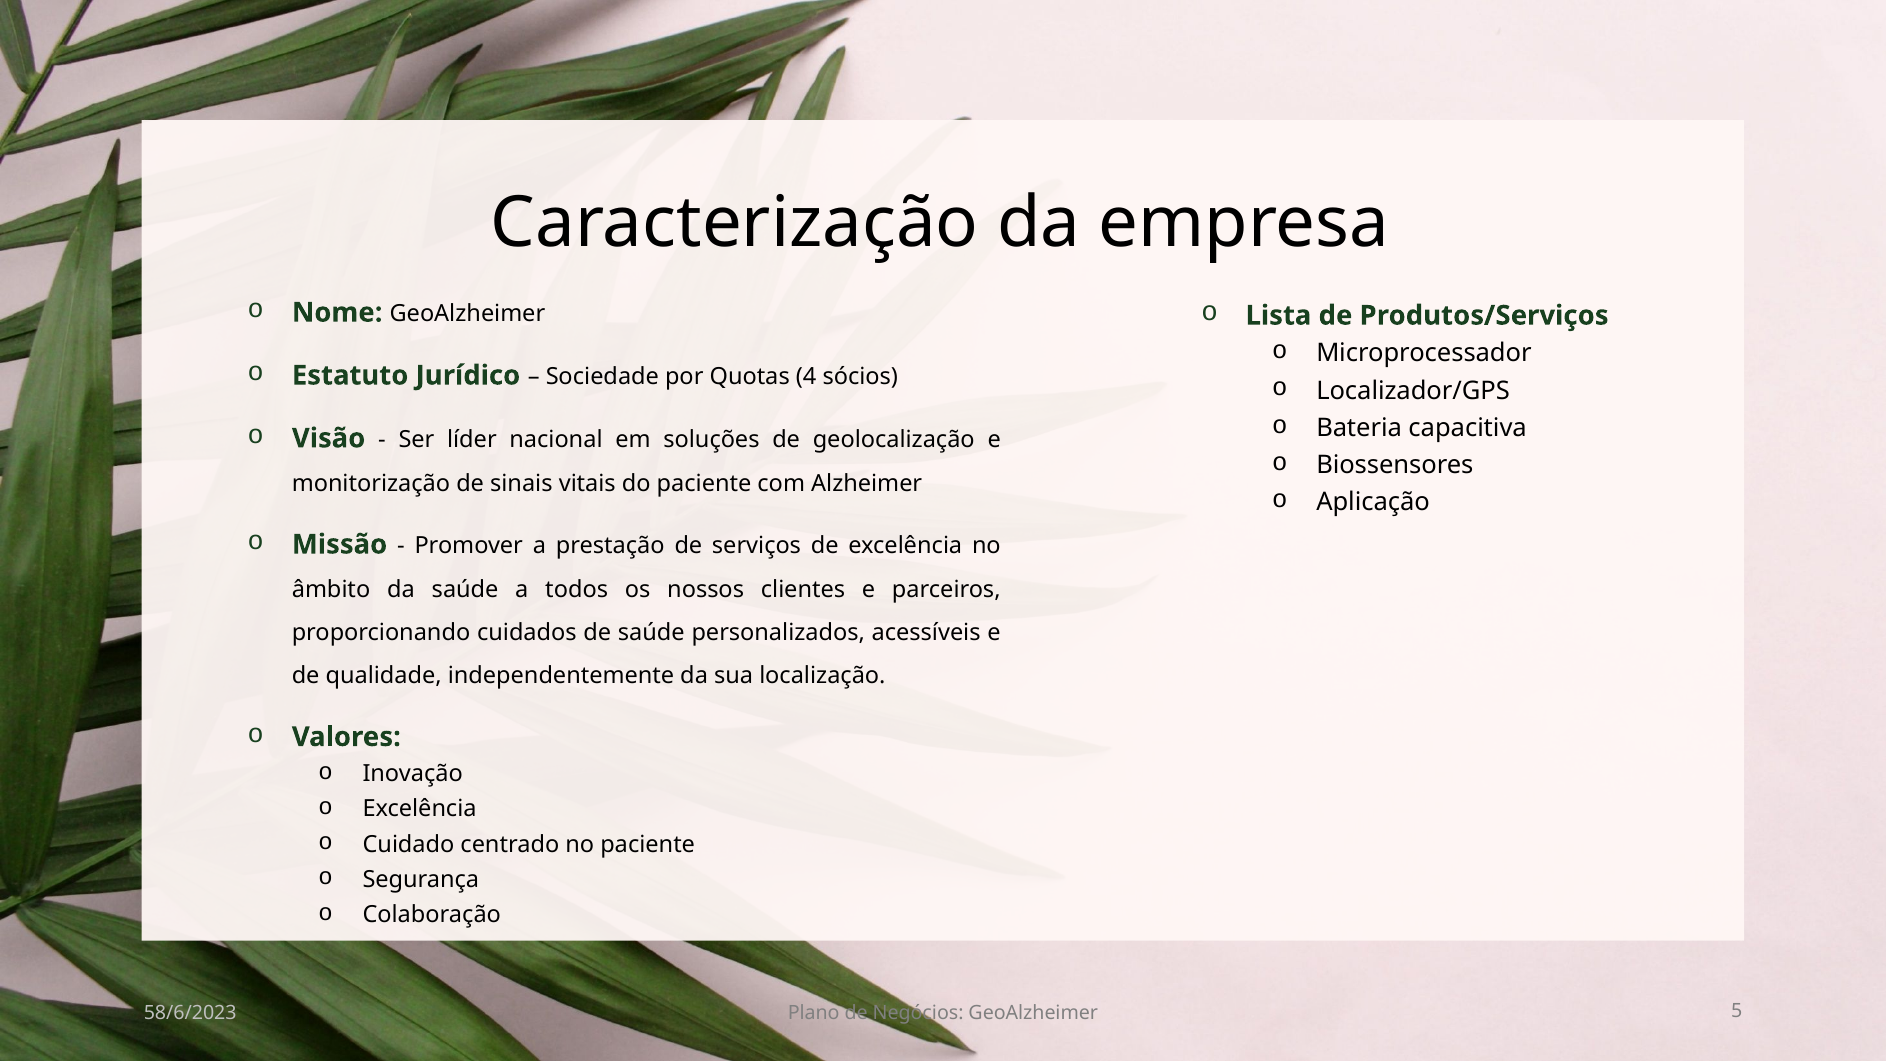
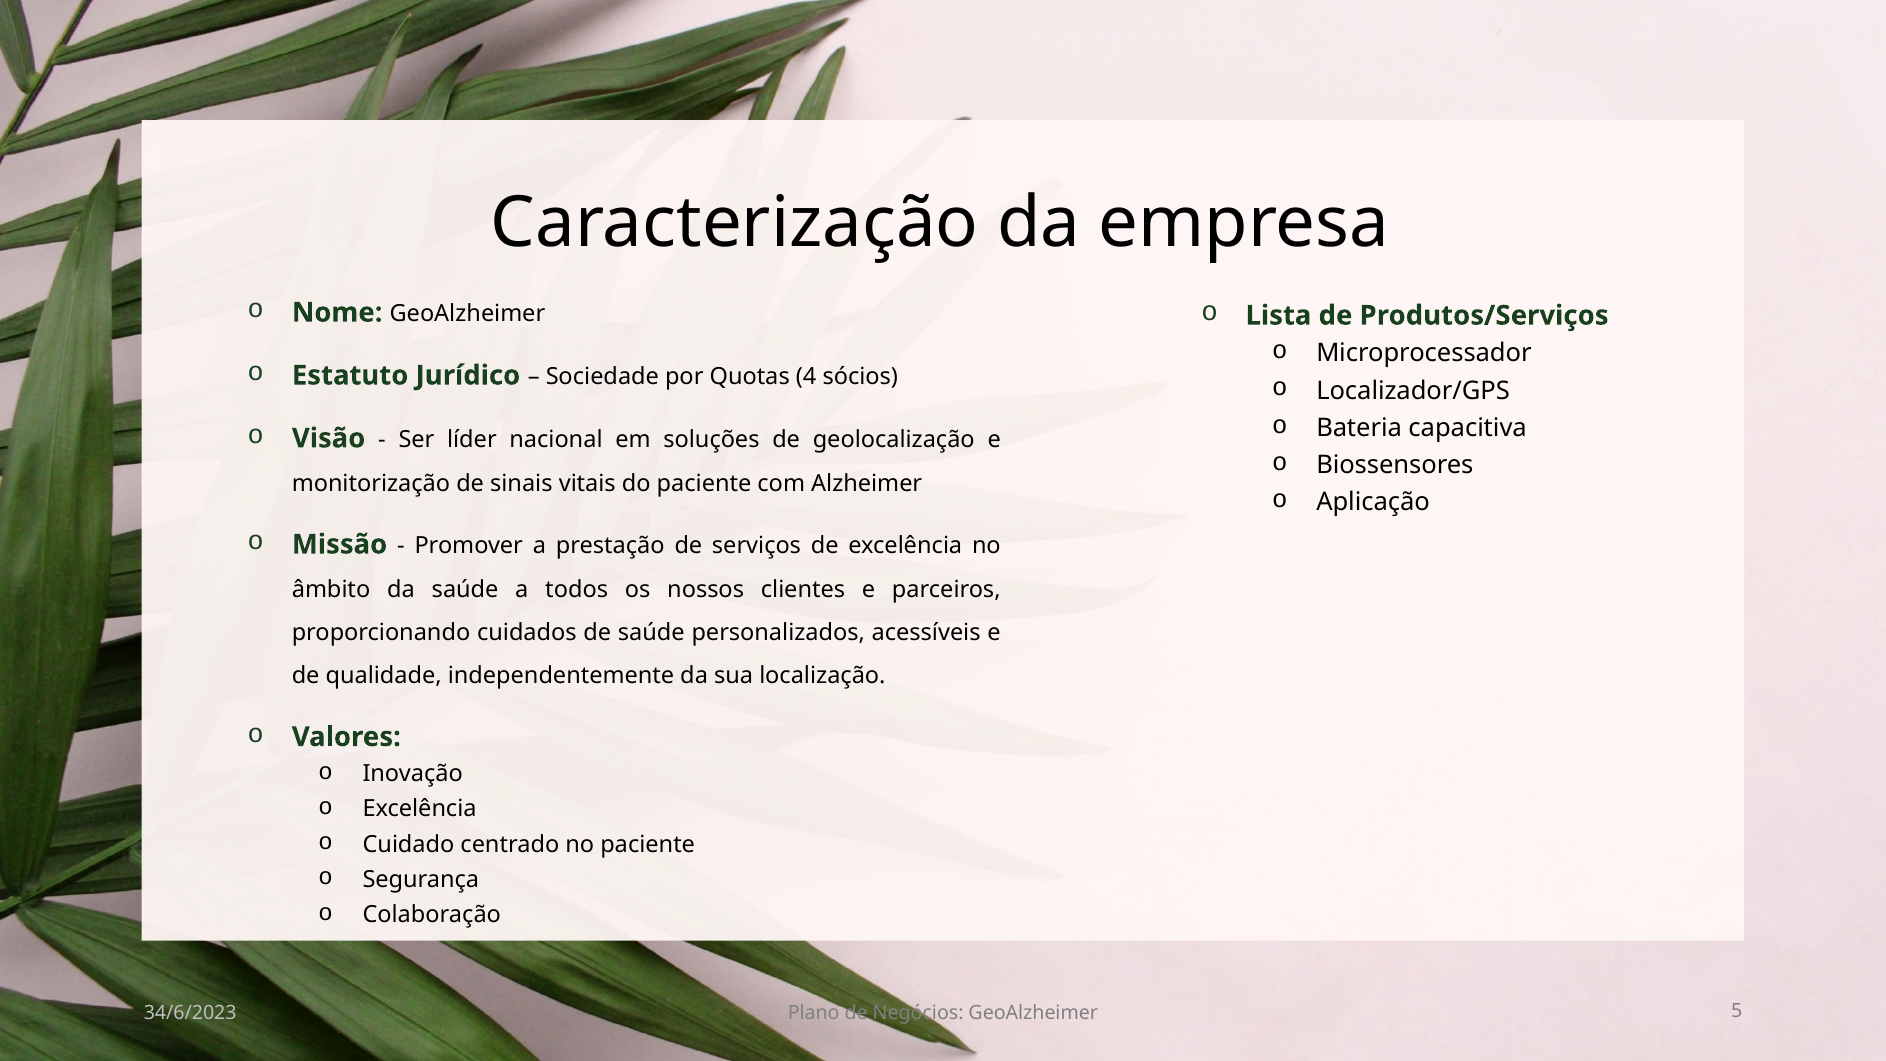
58/6/2023: 58/6/2023 -> 34/6/2023
